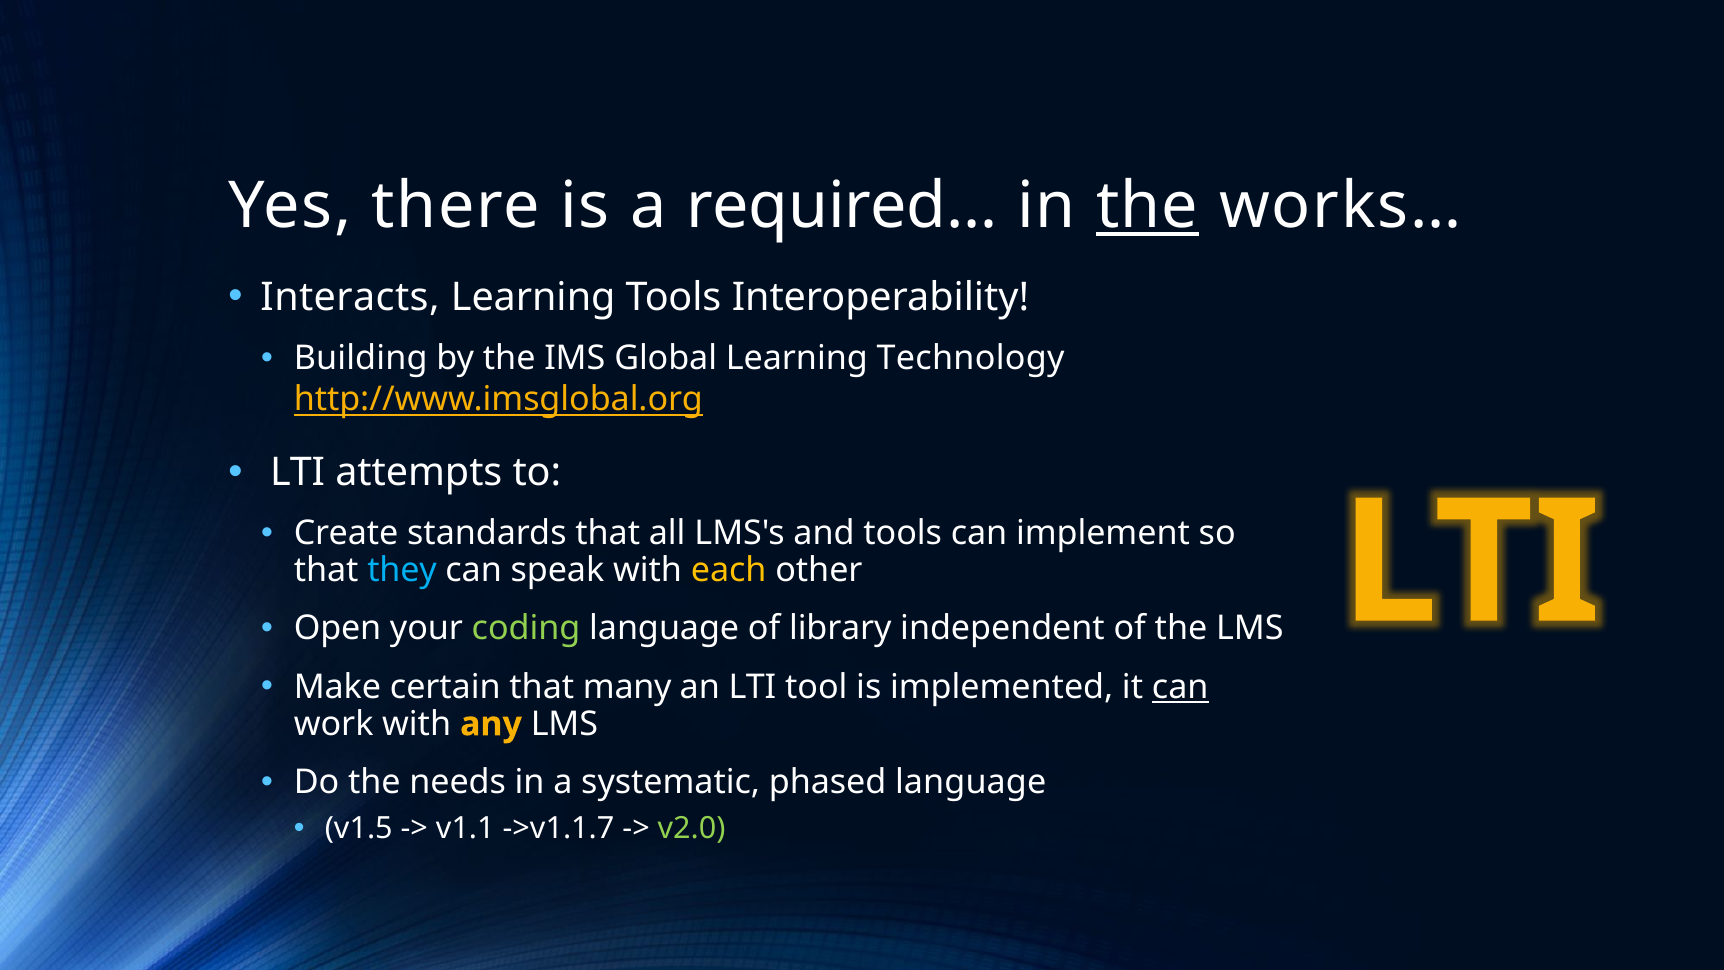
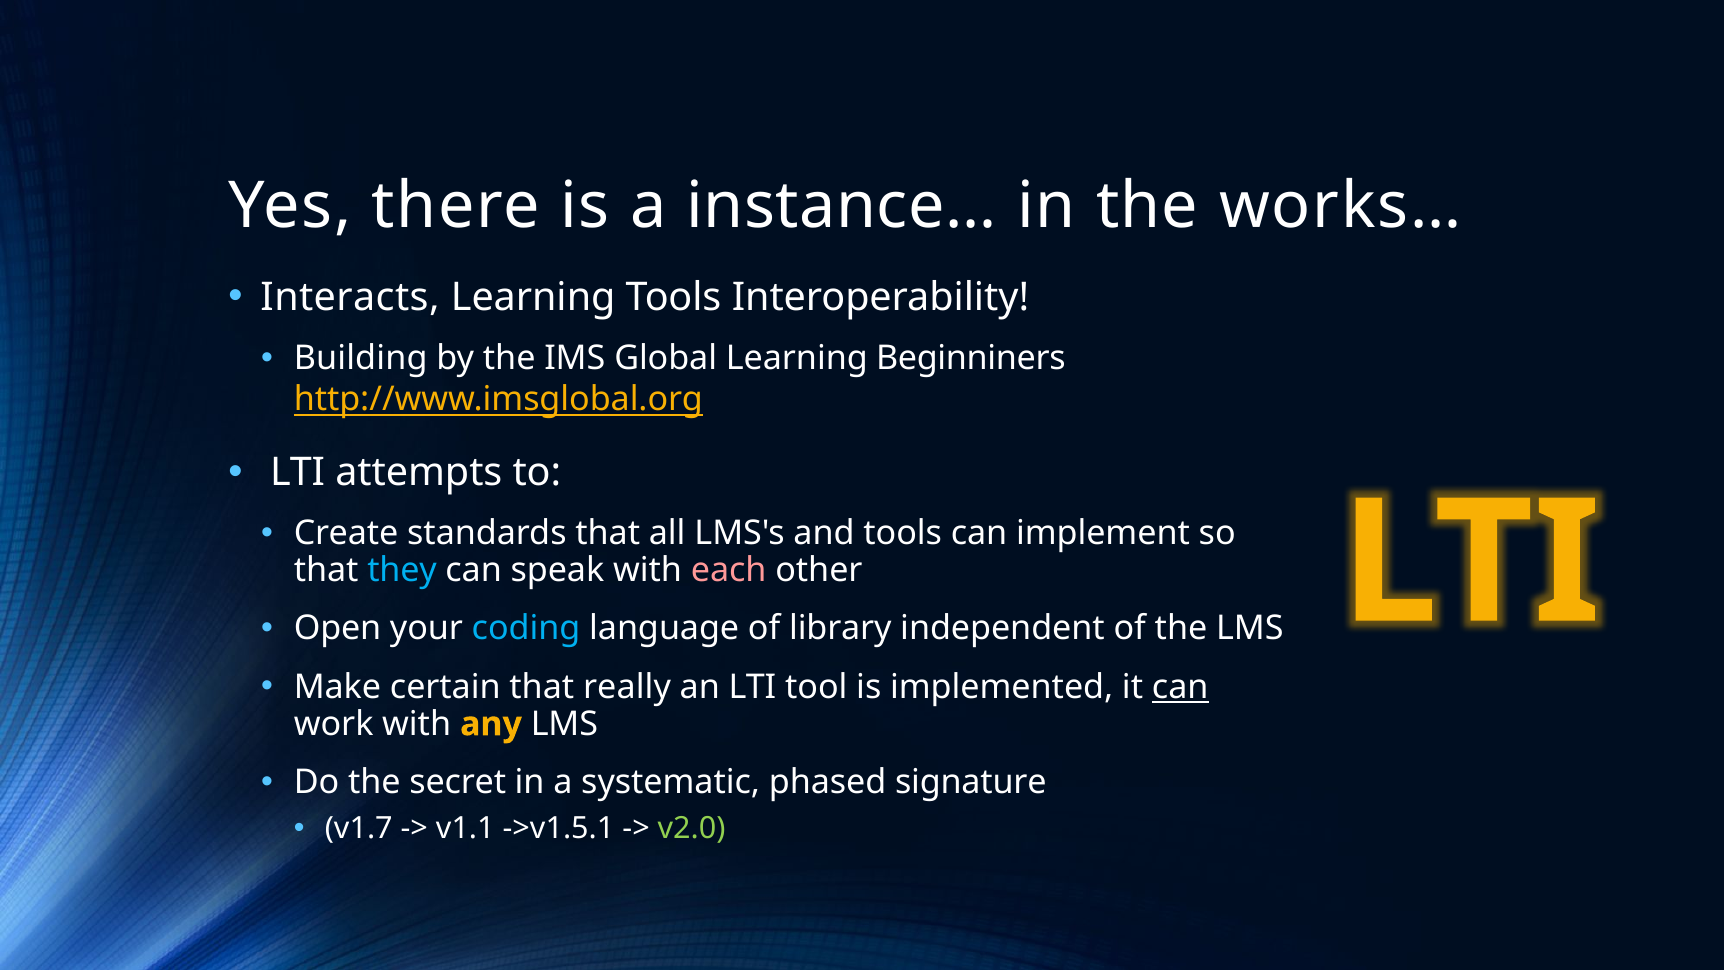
required…: required… -> instance…
the at (1147, 206) underline: present -> none
Technology: Technology -> Beginniners
each colour: yellow -> pink
coding colour: light green -> light blue
many: many -> really
needs: needs -> secret
phased language: language -> signature
v1.5: v1.5 -> v1.7
->v1.1.7: ->v1.1.7 -> ->v1.5.1
